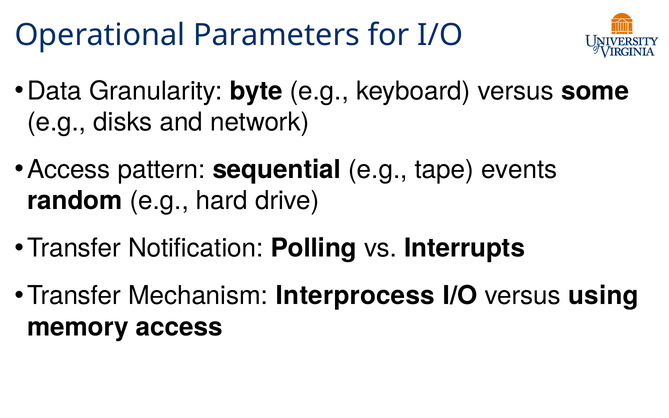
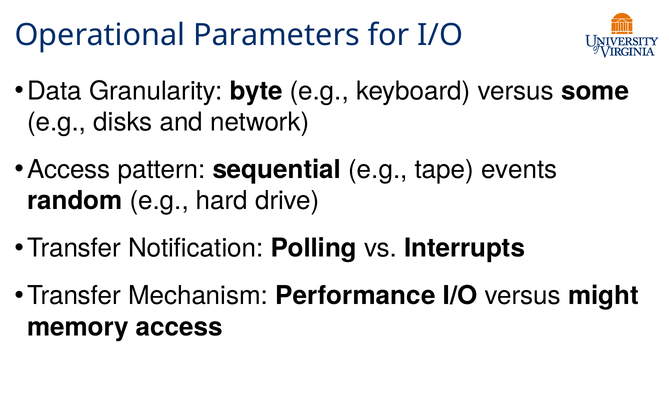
Interprocess: Interprocess -> Performance
using: using -> might
